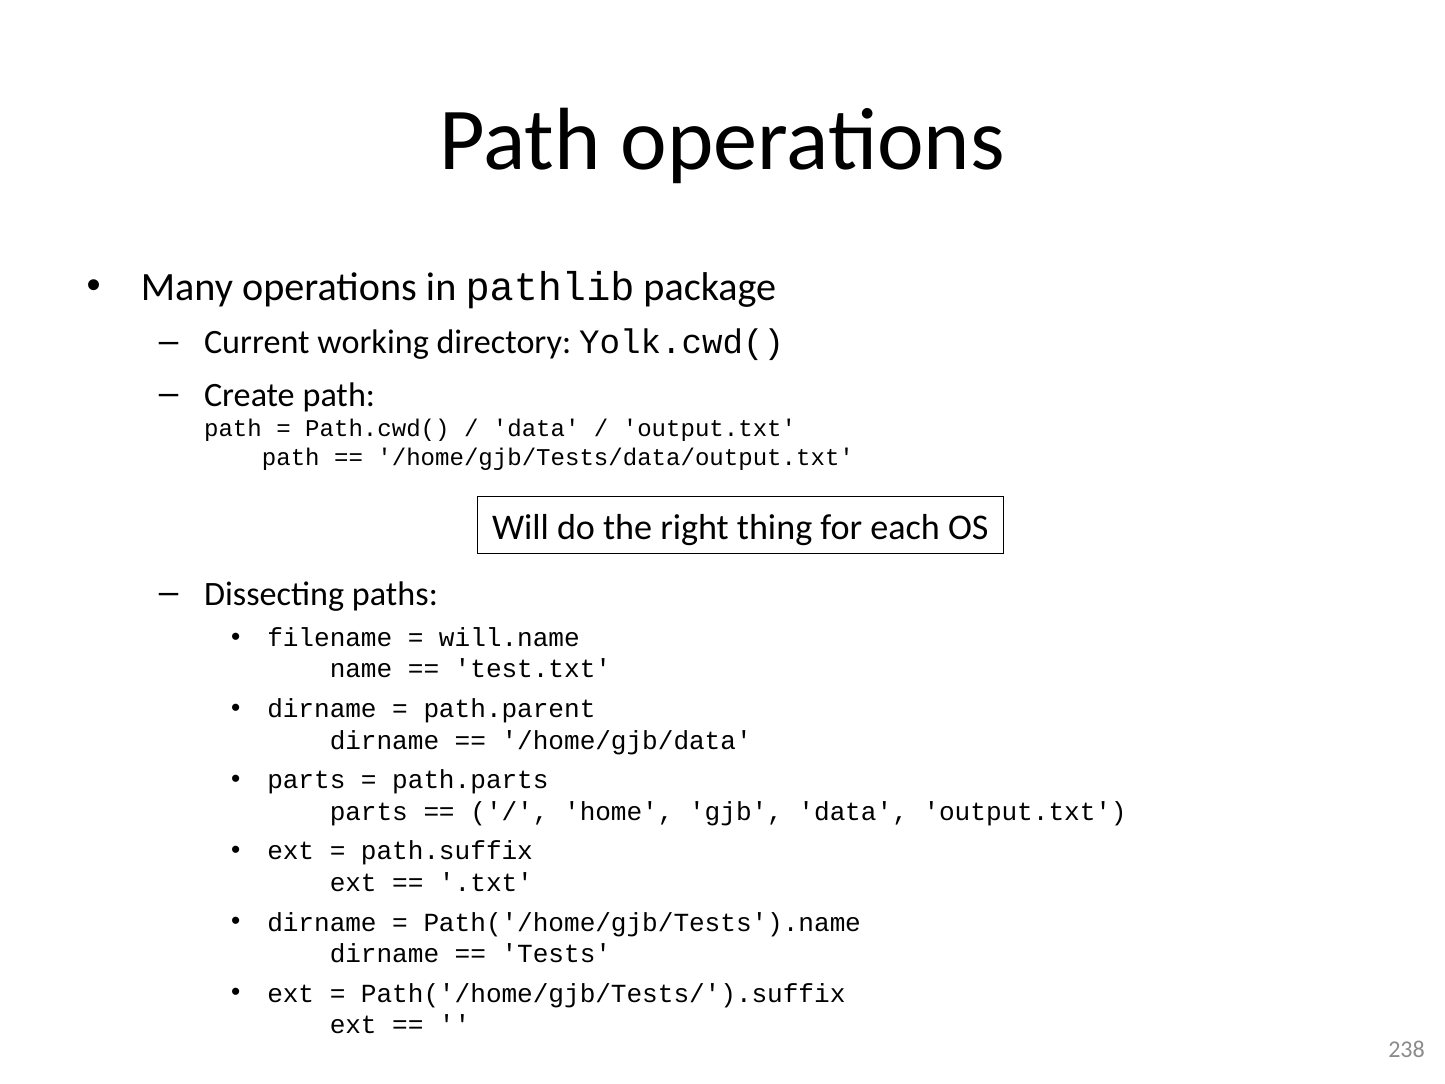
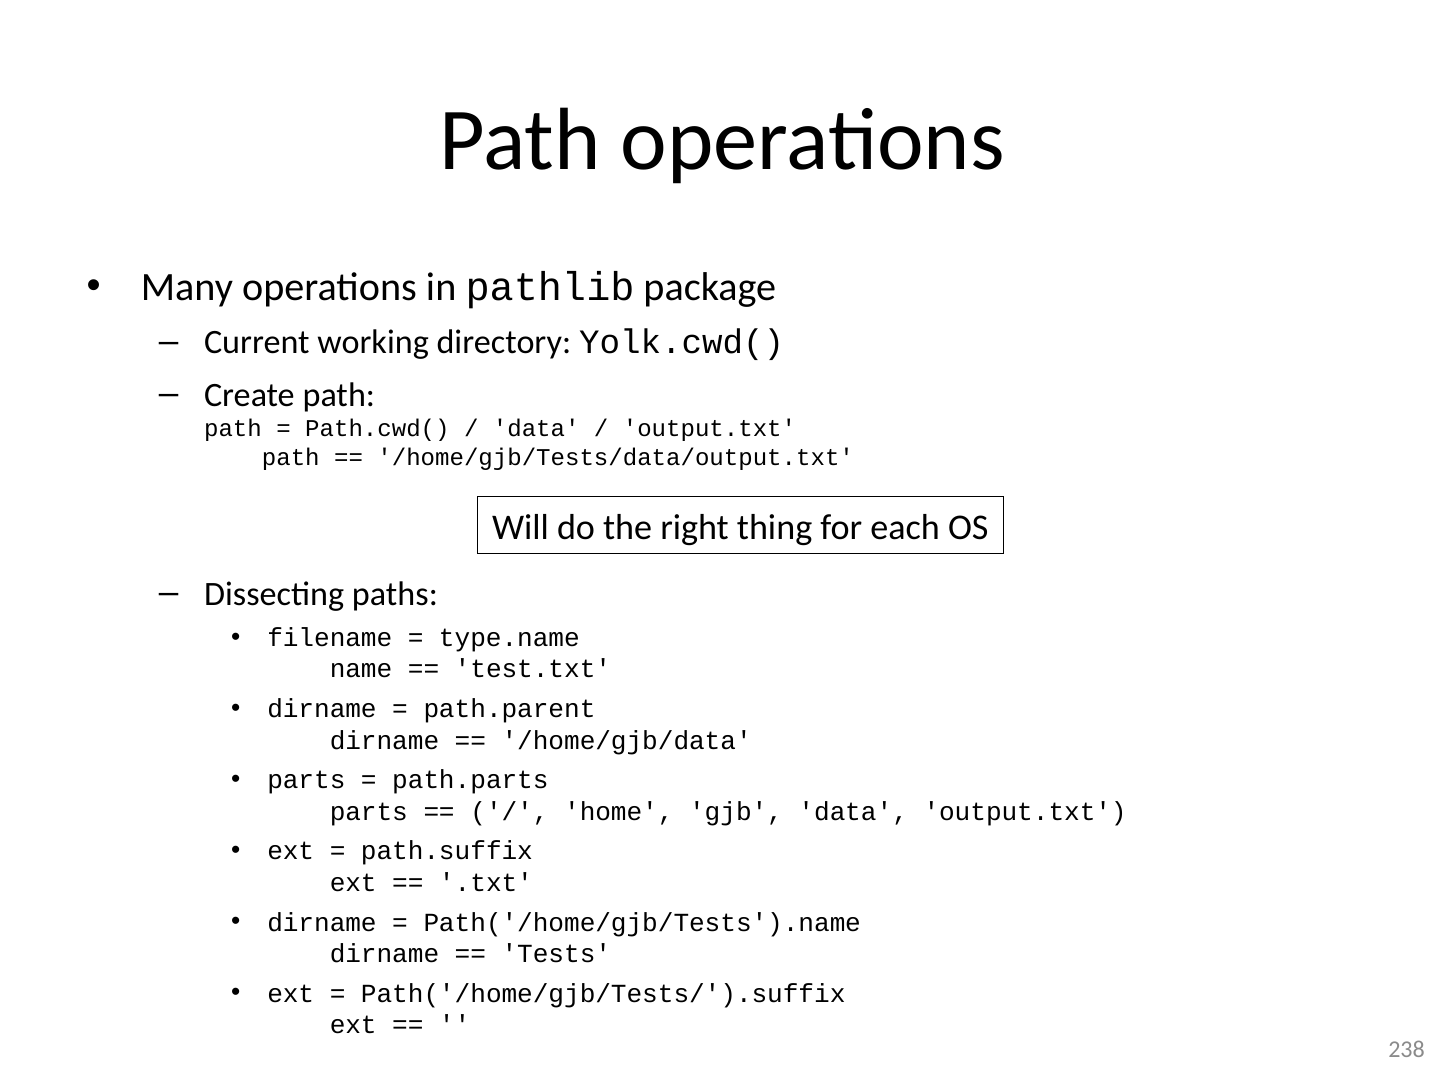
will.name: will.name -> type.name
